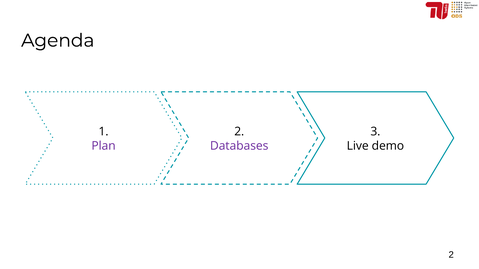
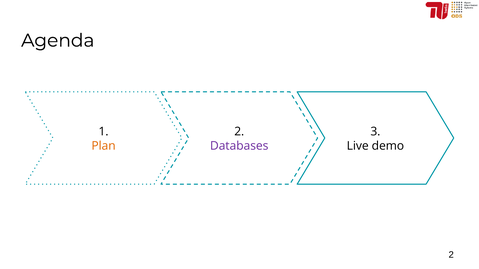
Plan colour: purple -> orange
